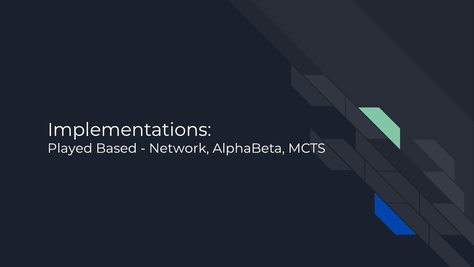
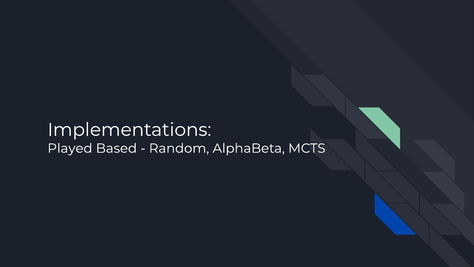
Network: Network -> Random
